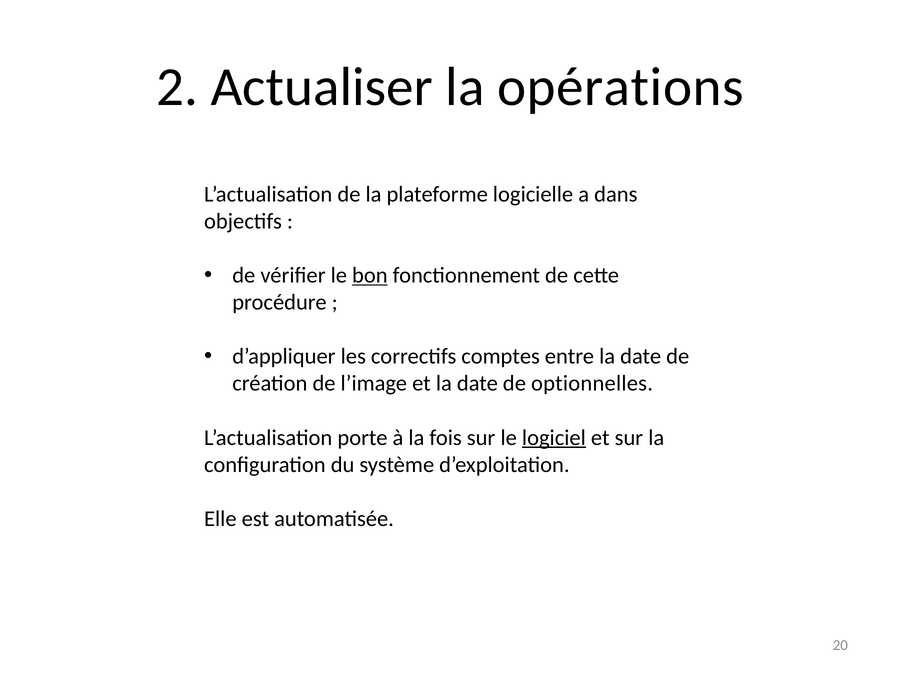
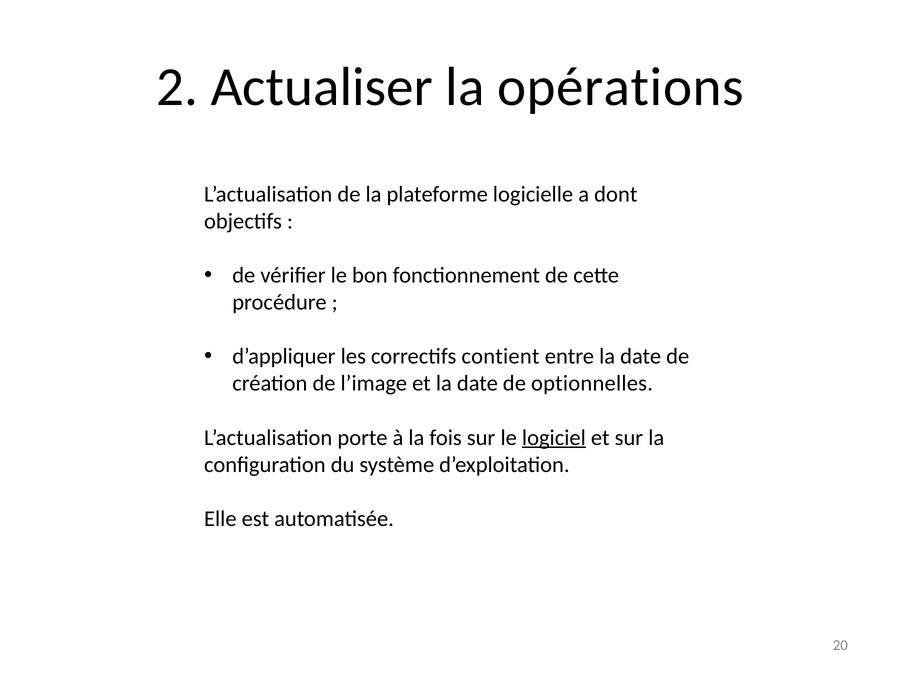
dans: dans -> dont
bon underline: present -> none
comptes: comptes -> contient
